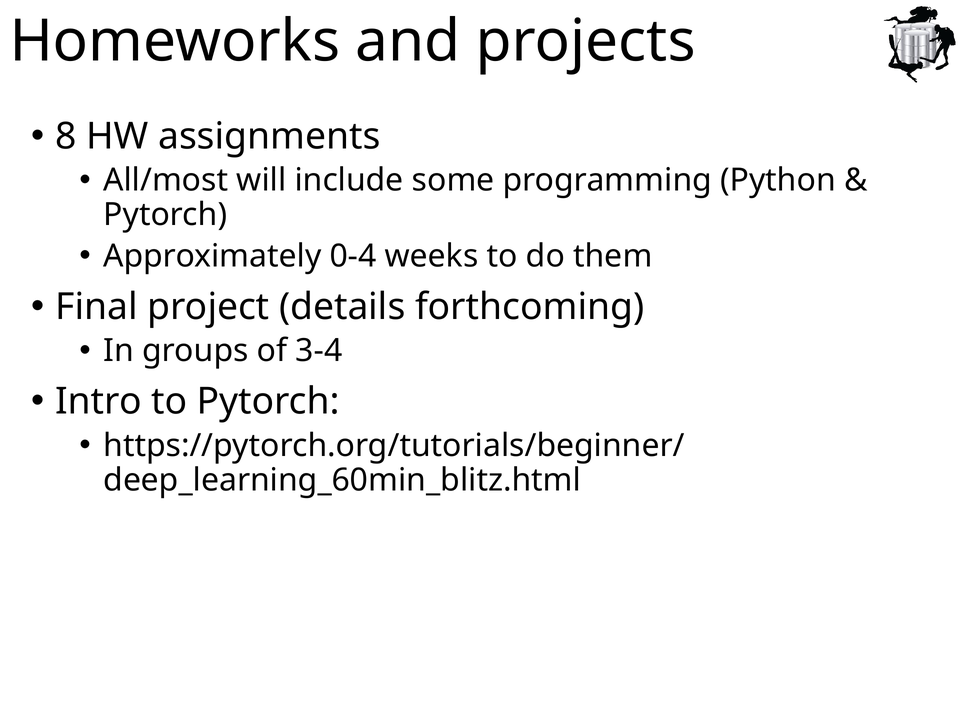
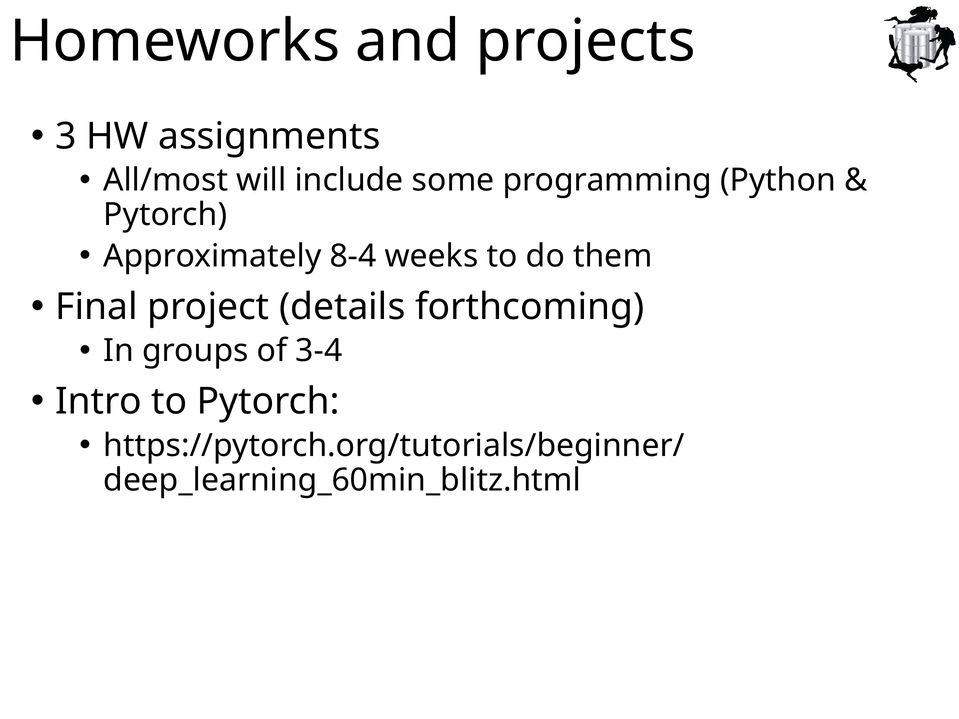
8: 8 -> 3
0-4: 0-4 -> 8-4
